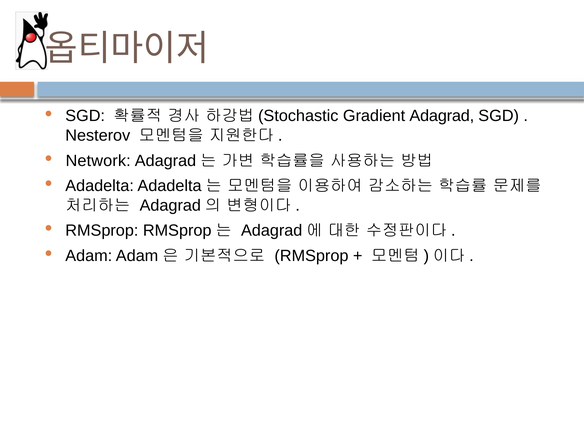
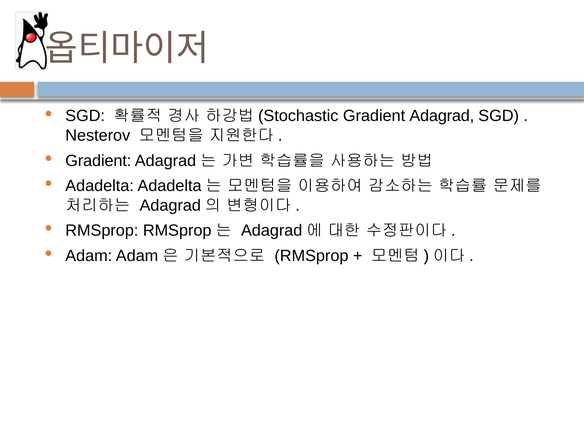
Network at (98, 161): Network -> Gradient
